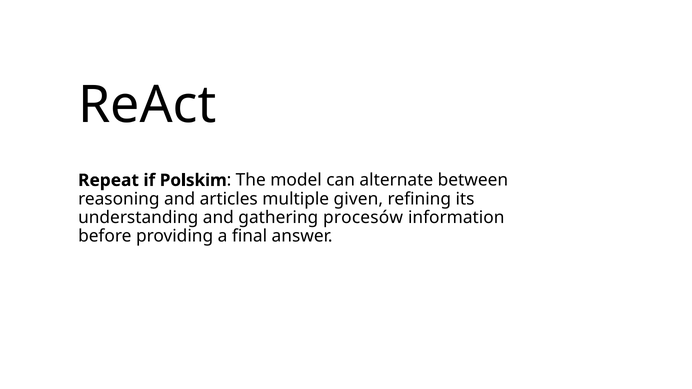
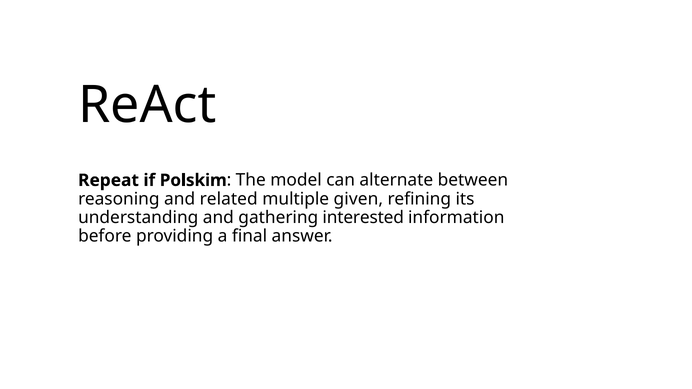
articles: articles -> related
procesów: procesów -> interested
